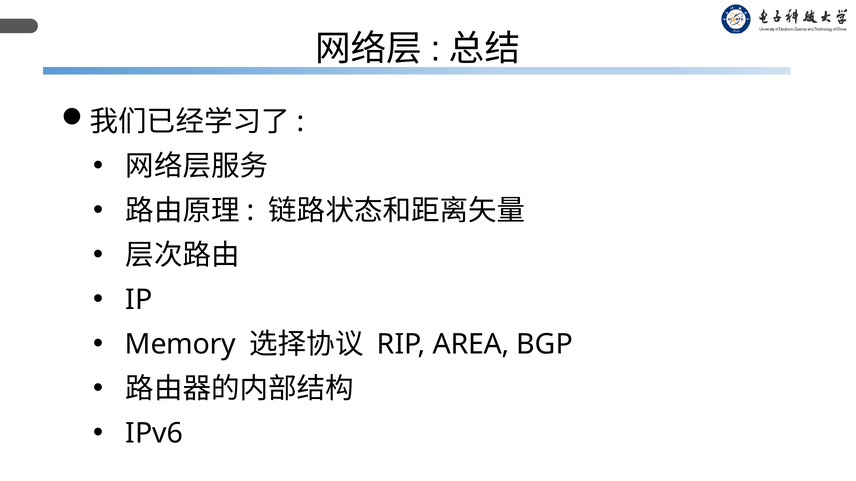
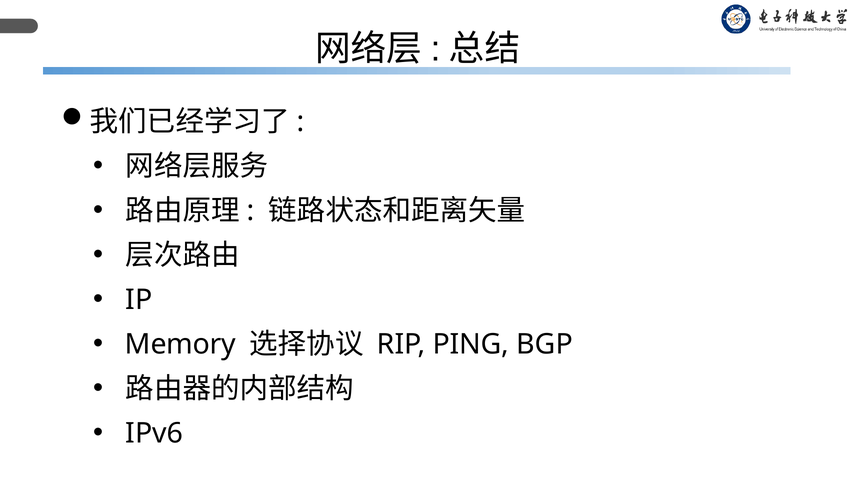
AREA: AREA -> PING
